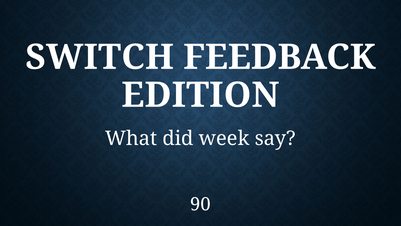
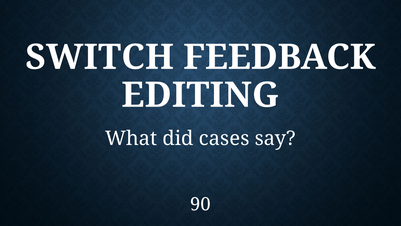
EDITION: EDITION -> EDITING
week: week -> cases
